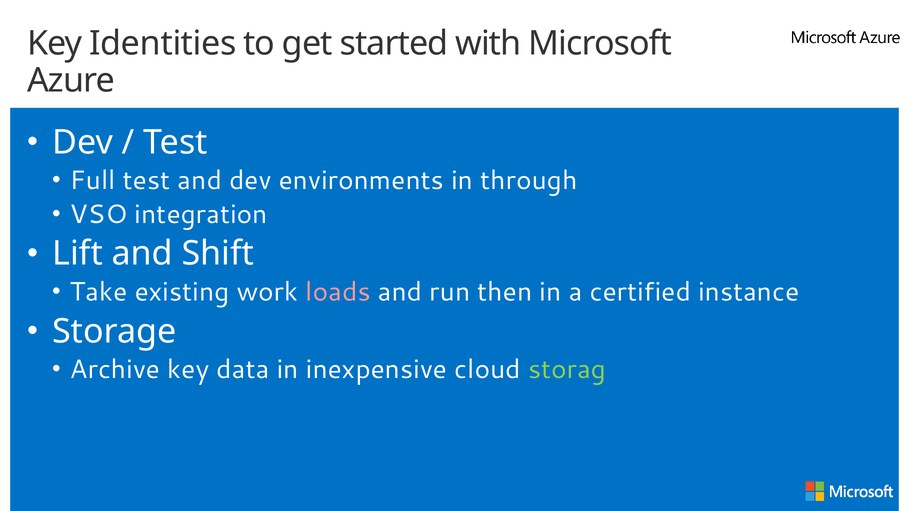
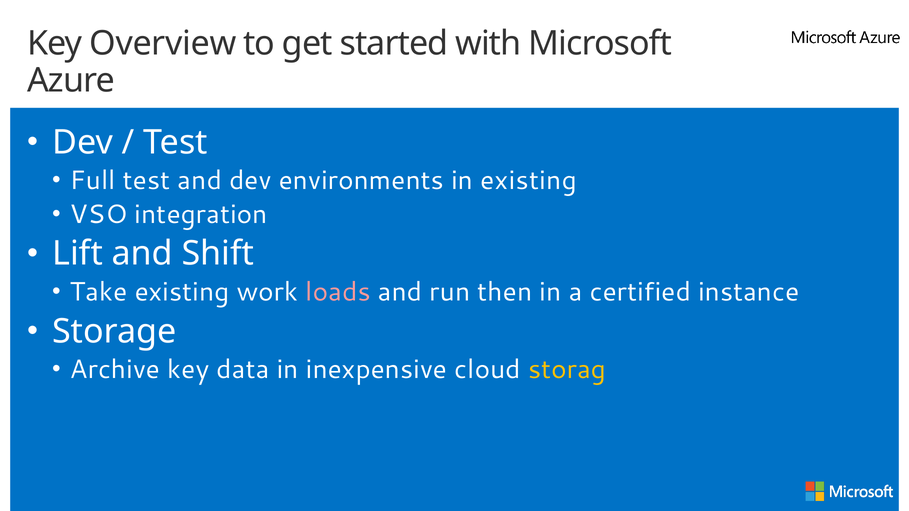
Identities: Identities -> Overview
in through: through -> existing
storag colour: light green -> yellow
